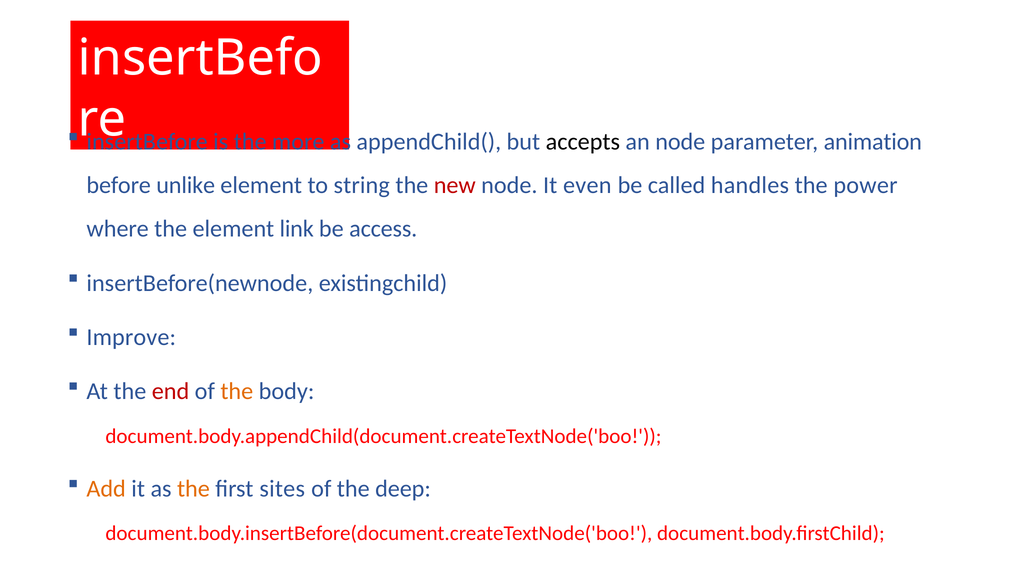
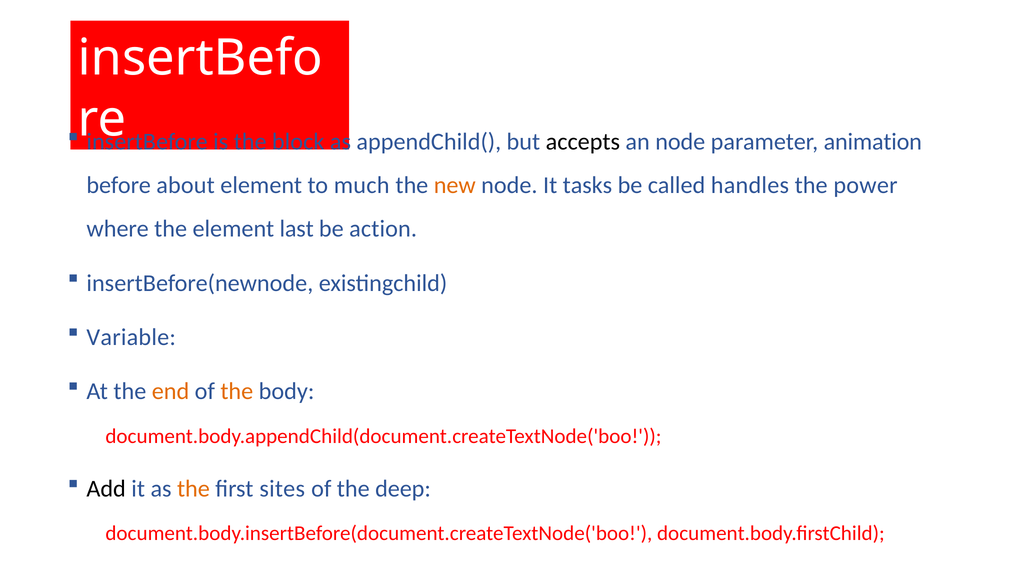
more: more -> block
unlike: unlike -> about
string: string -> much
new colour: red -> orange
even: even -> tasks
link: link -> last
access: access -> action
Improve: Improve -> Variable
end colour: red -> orange
Add colour: orange -> black
